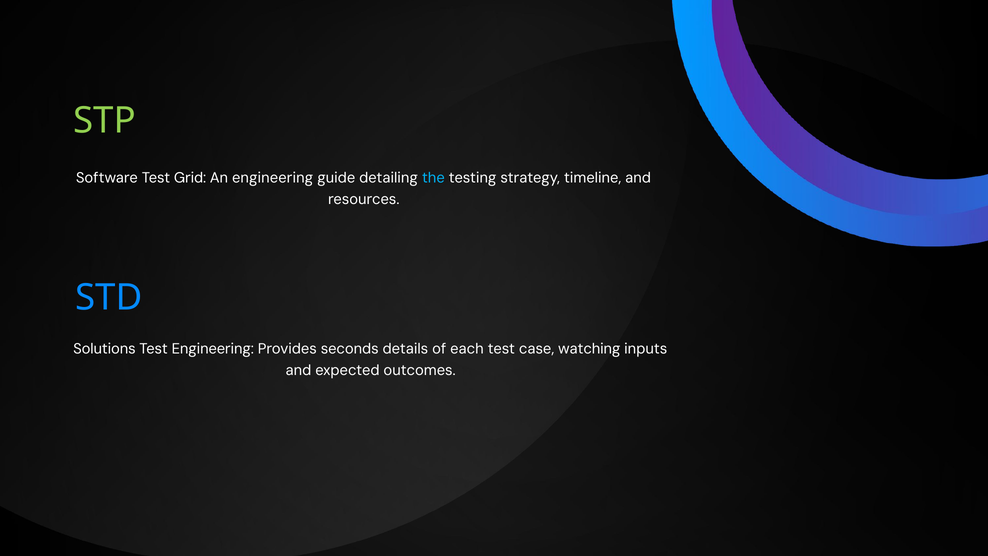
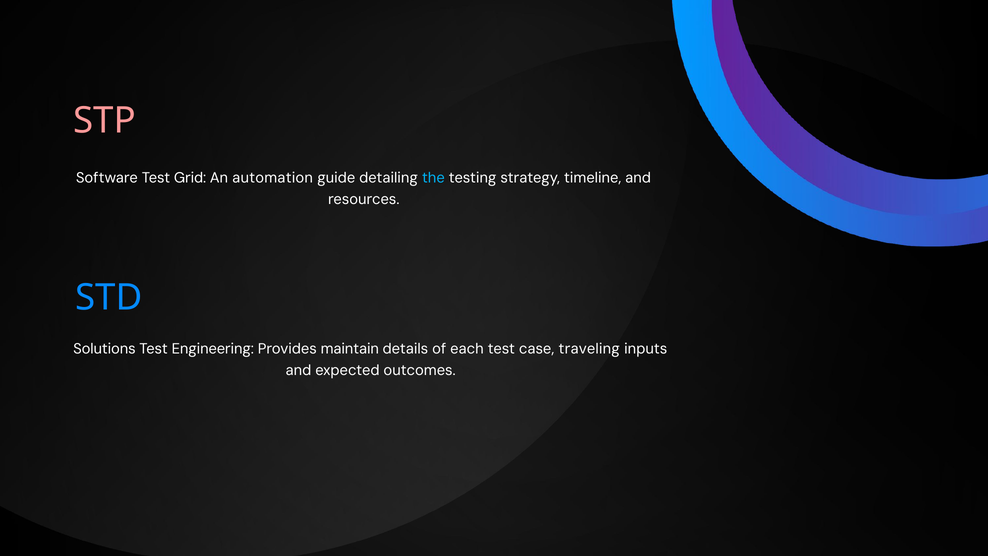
STP colour: light green -> pink
An engineering: engineering -> automation
seconds: seconds -> maintain
watching: watching -> traveling
